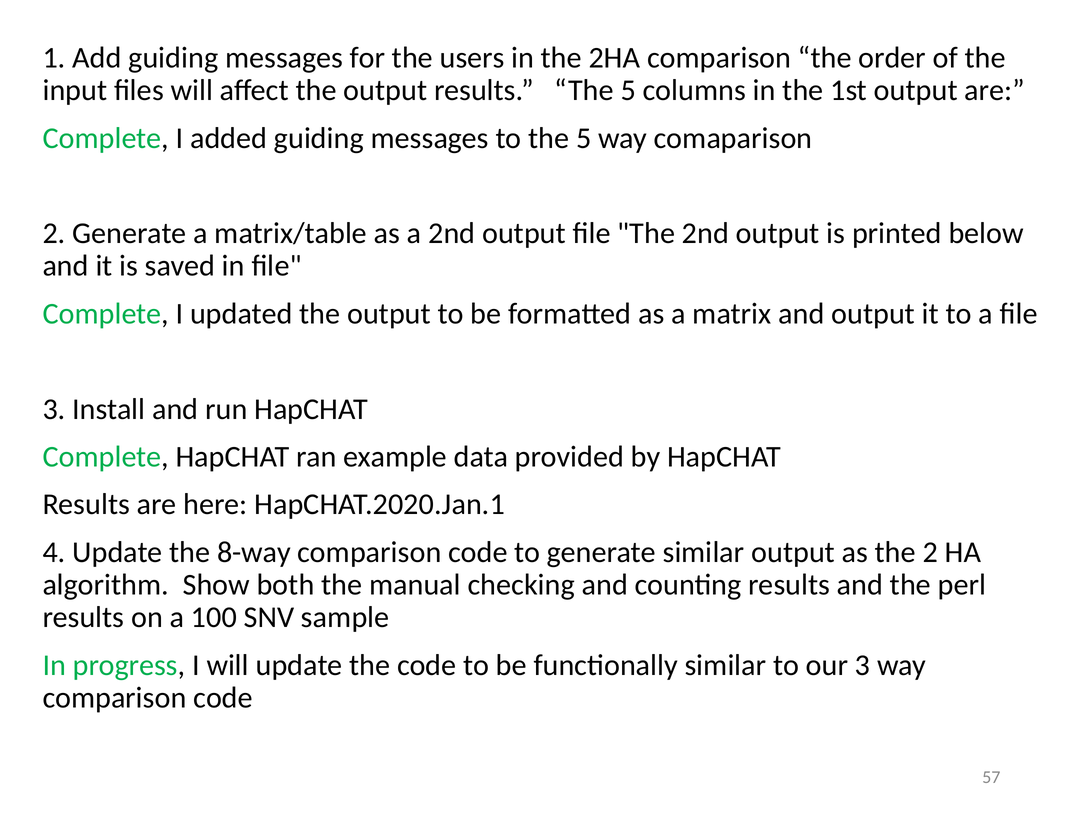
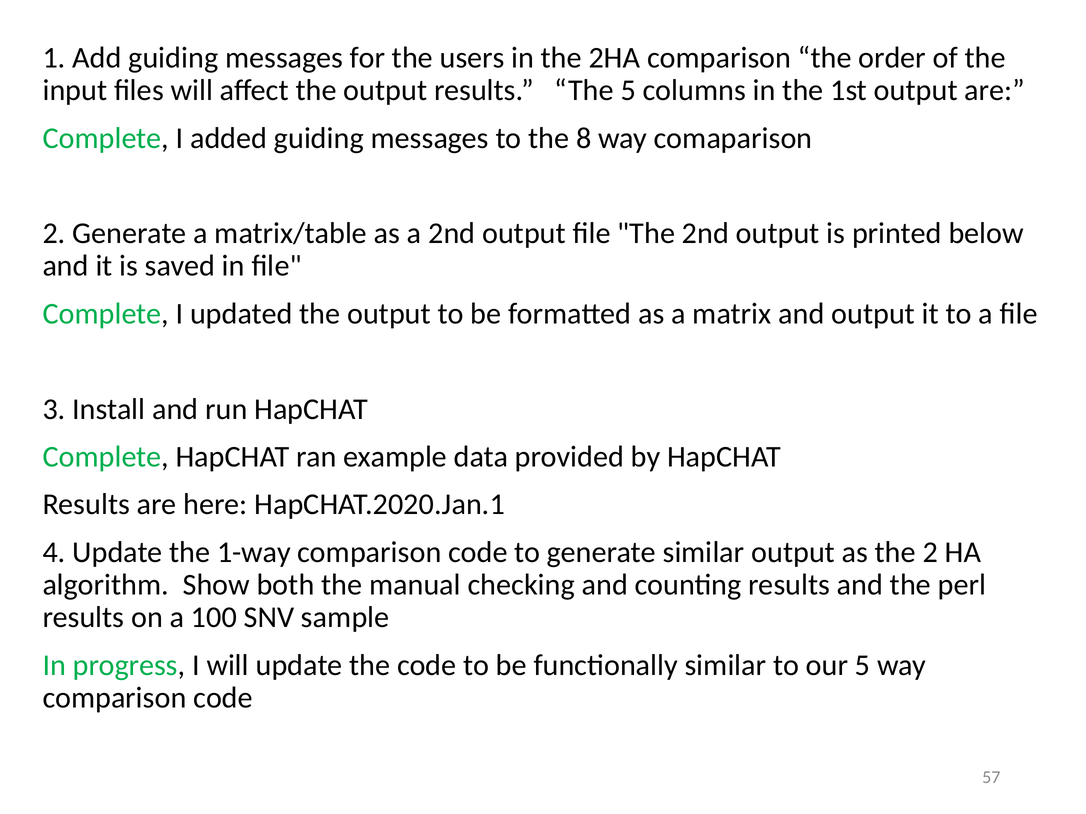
to the 5: 5 -> 8
8-way: 8-way -> 1-way
our 3: 3 -> 5
